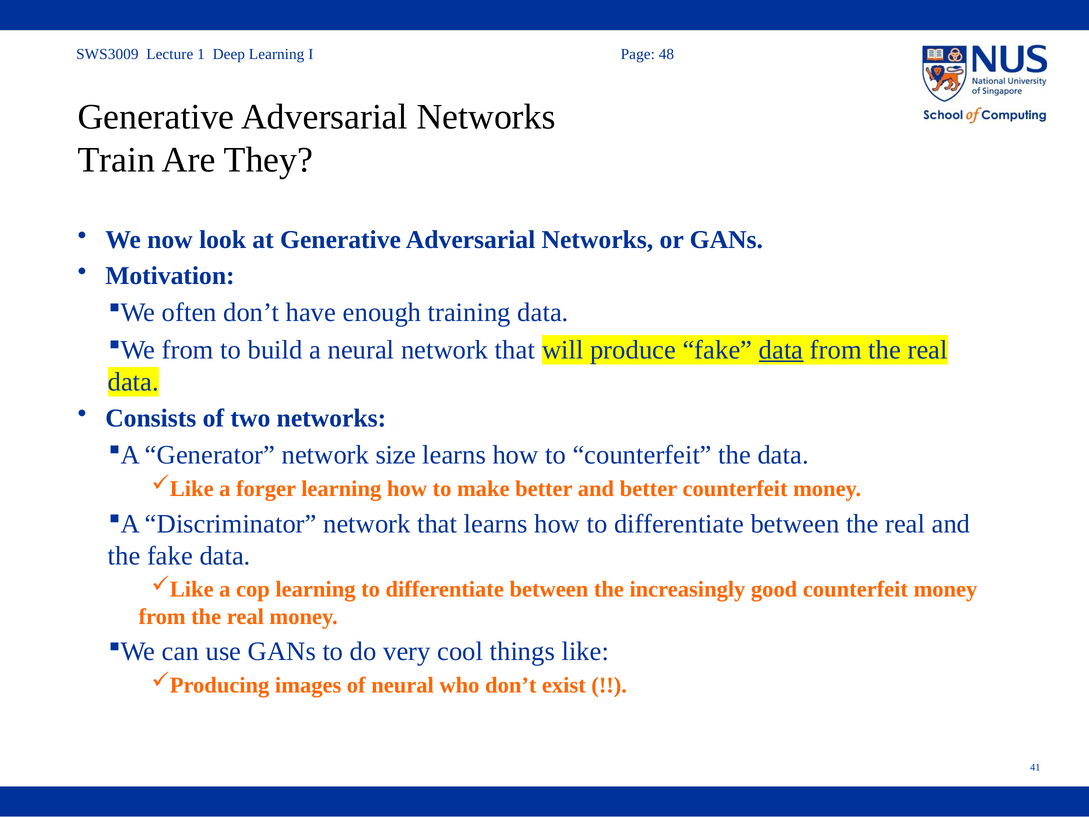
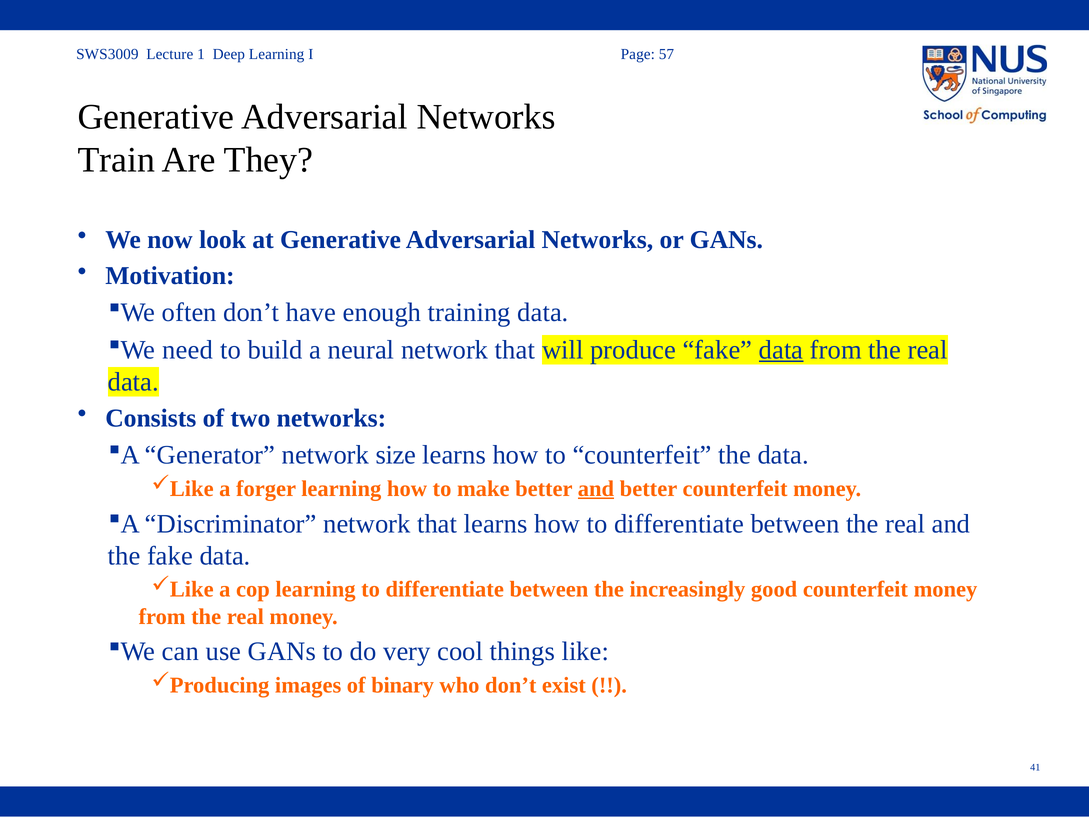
48: 48 -> 57
from at (188, 350): from -> need
and at (596, 489) underline: none -> present
of neural: neural -> binary
